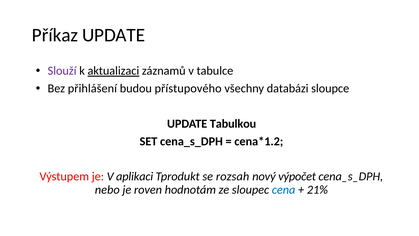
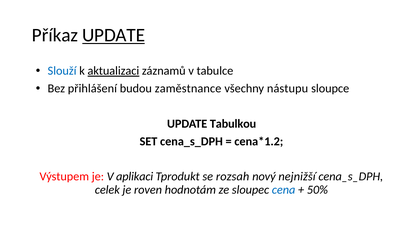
UPDATE at (114, 35) underline: none -> present
Slouží colour: purple -> blue
přístupového: přístupového -> zaměstnance
databázi: databázi -> nástupu
výpočet: výpočet -> nejnižší
nebo: nebo -> celek
21%: 21% -> 50%
